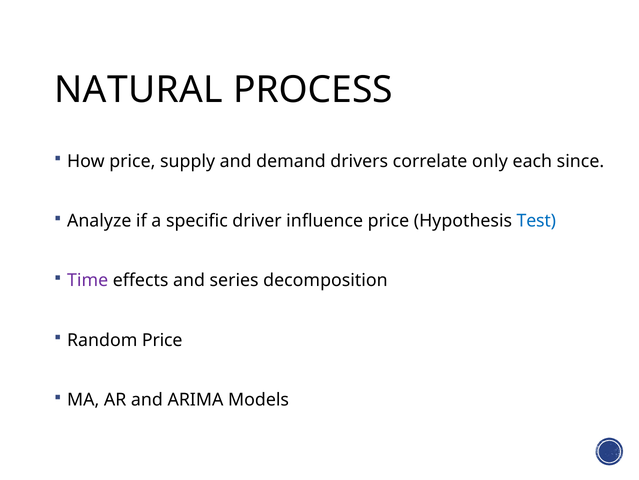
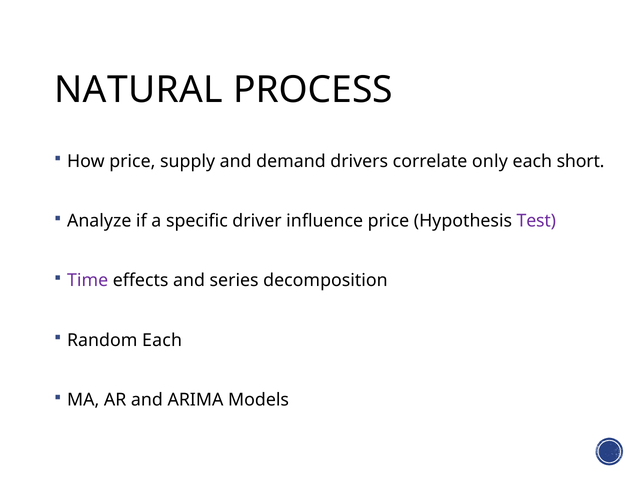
since: since -> short
Test colour: blue -> purple
Random Price: Price -> Each
